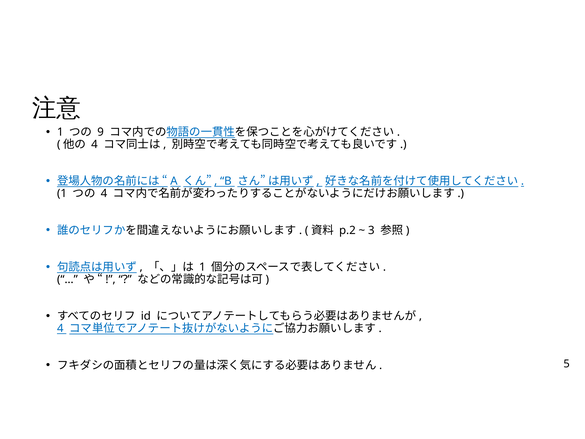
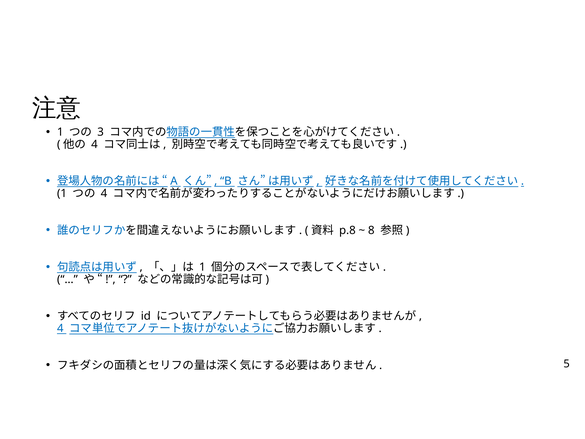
9: 9 -> 3
p.2: p.2 -> p.8
3: 3 -> 8
